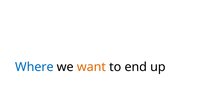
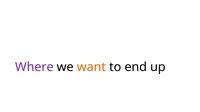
Where colour: blue -> purple
